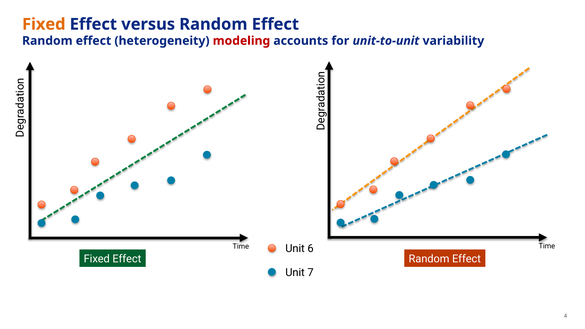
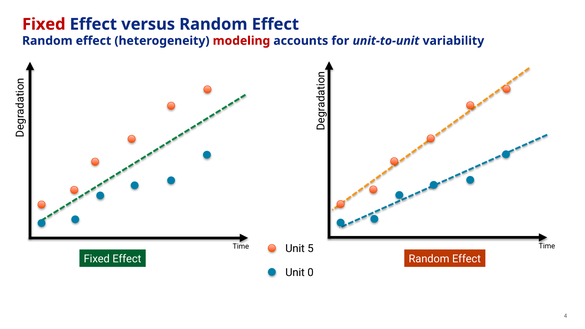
Fixed at (44, 24) colour: orange -> red
6: 6 -> 5
7: 7 -> 0
